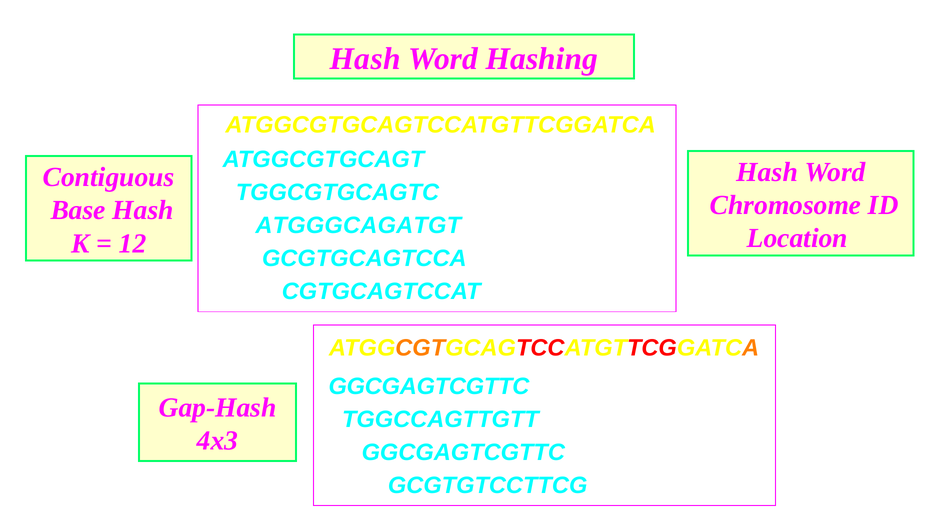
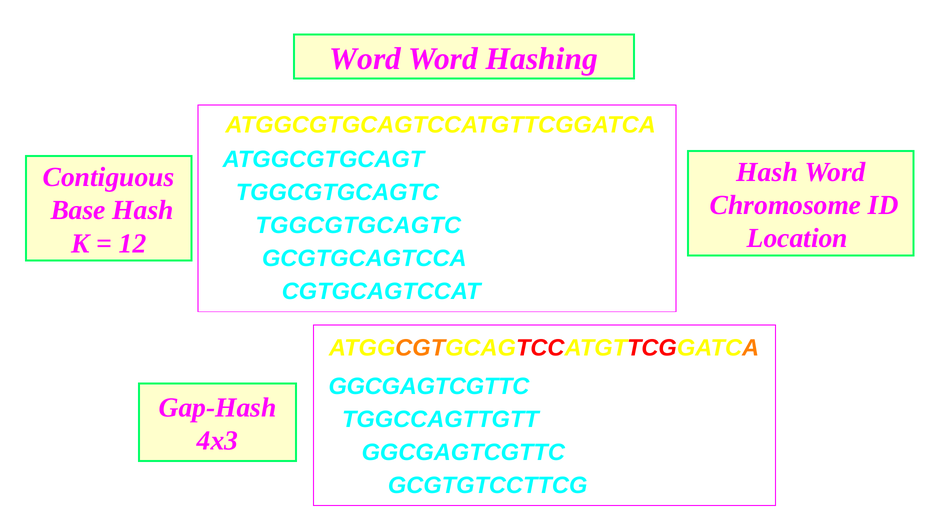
Hash at (365, 59): Hash -> Word
ATGGGCAGATGT at (358, 225): ATGGGCAGATGT -> TGGCGTGCAGTC
